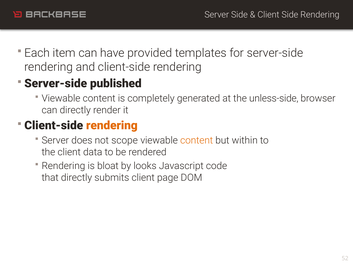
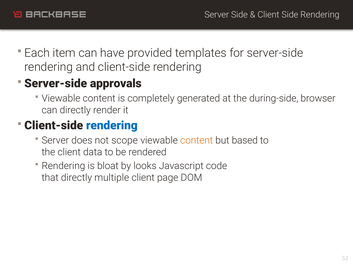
published: published -> approvals
unless-side: unless-side -> during-side
rendering at (112, 125) colour: orange -> blue
within: within -> based
submits: submits -> multiple
